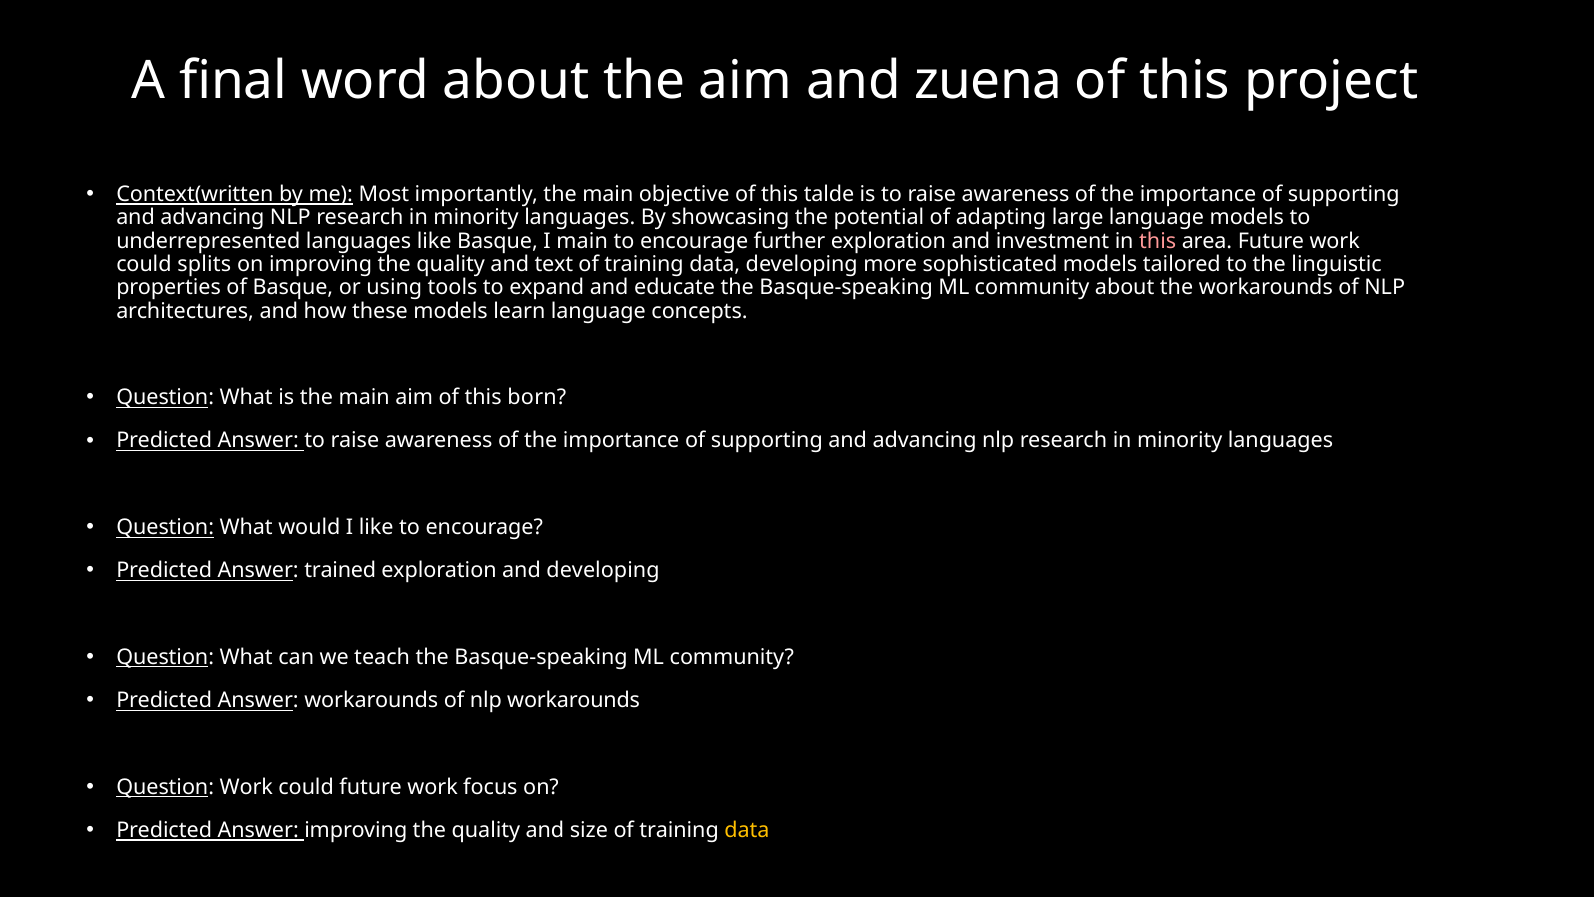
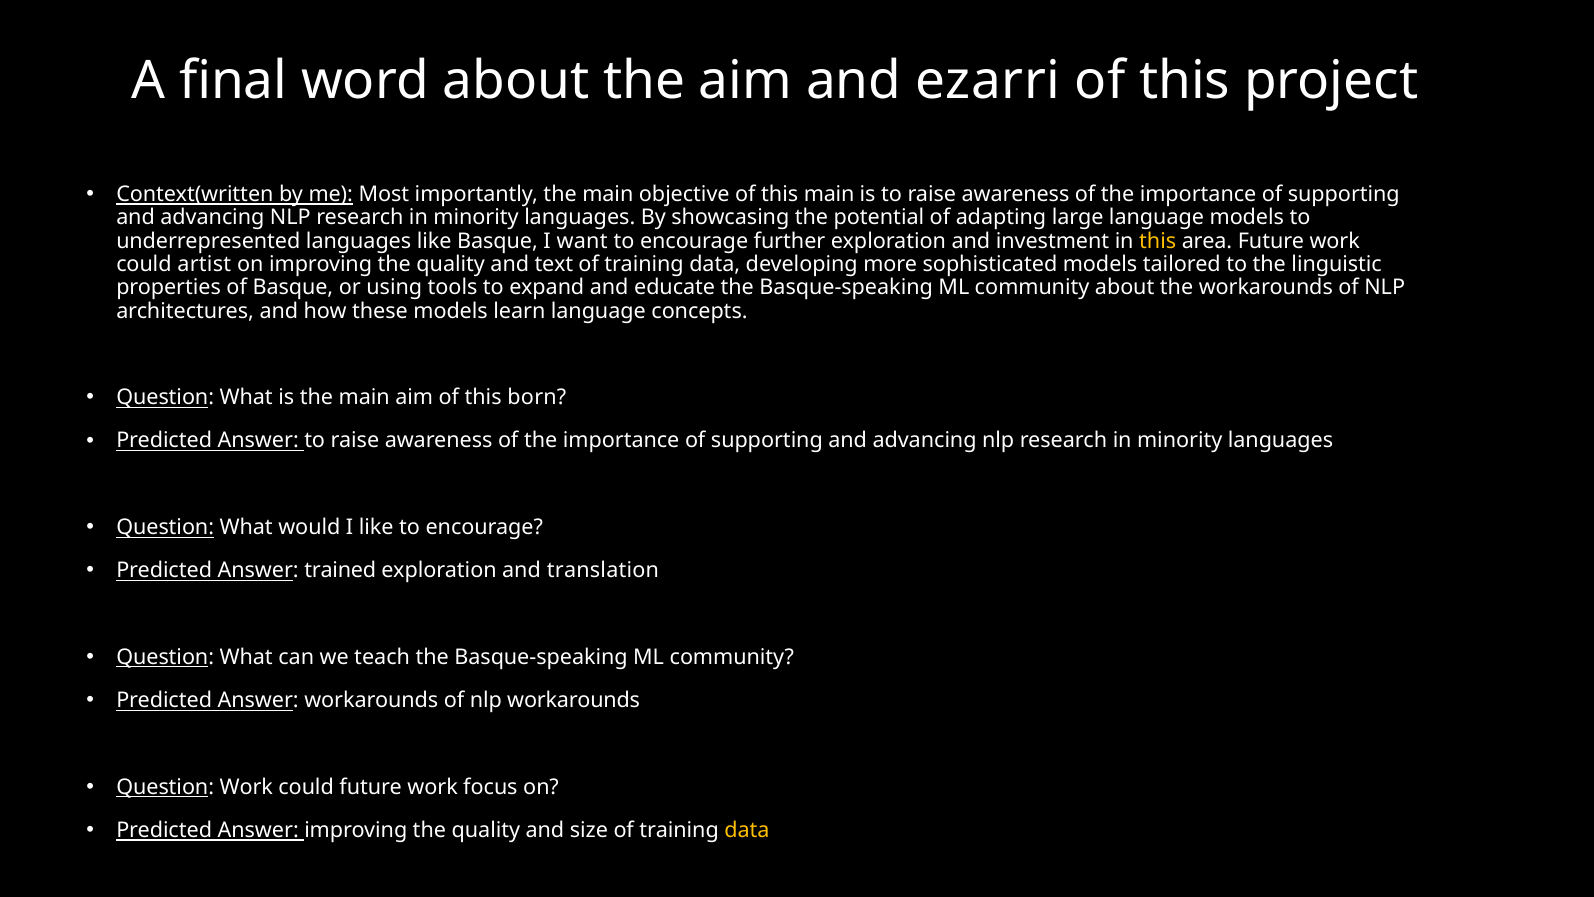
zuena: zuena -> ezarri
this talde: talde -> main
I main: main -> want
this at (1158, 241) colour: pink -> yellow
splits: splits -> artist
and developing: developing -> translation
